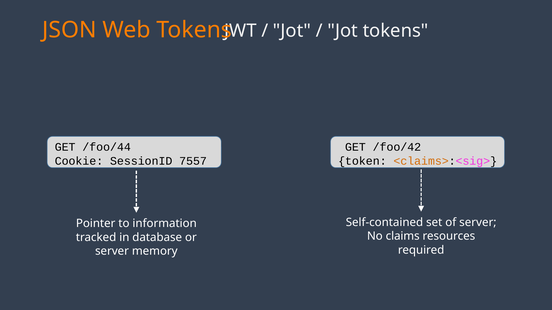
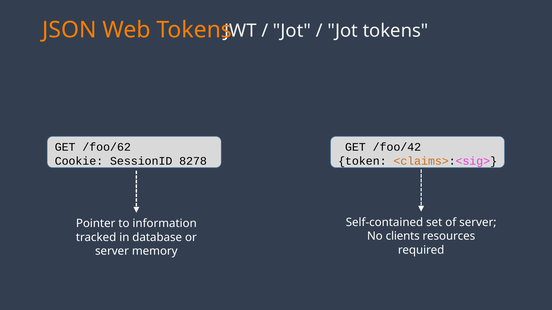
/foo/44: /foo/44 -> /foo/62
7557: 7557 -> 8278
claims: claims -> clients
